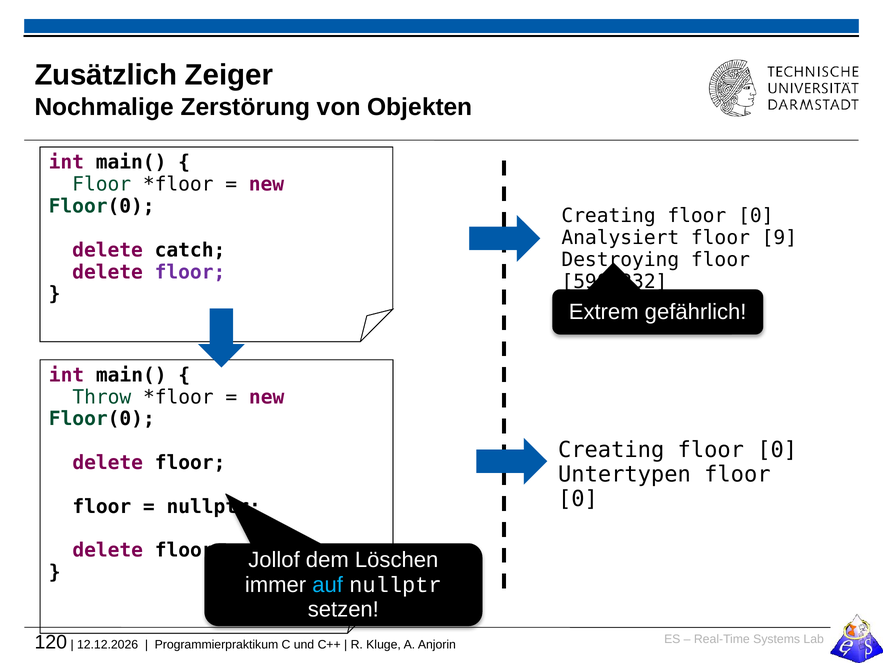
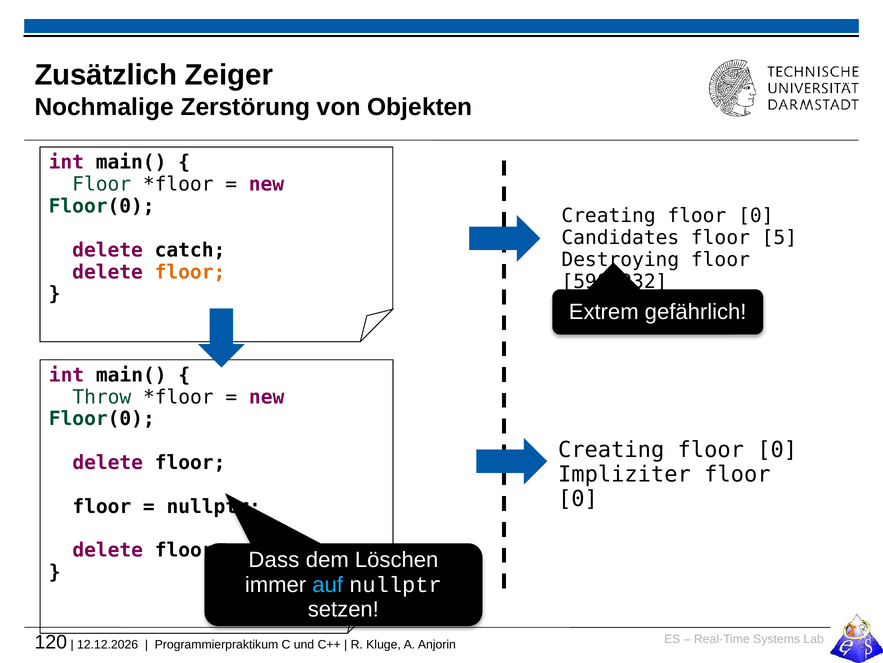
Analysiert: Analysiert -> Candidates
9: 9 -> 5
floor at (190, 272) colour: purple -> orange
Untertypen: Untertypen -> Impliziter
Jollof: Jollof -> Dass
